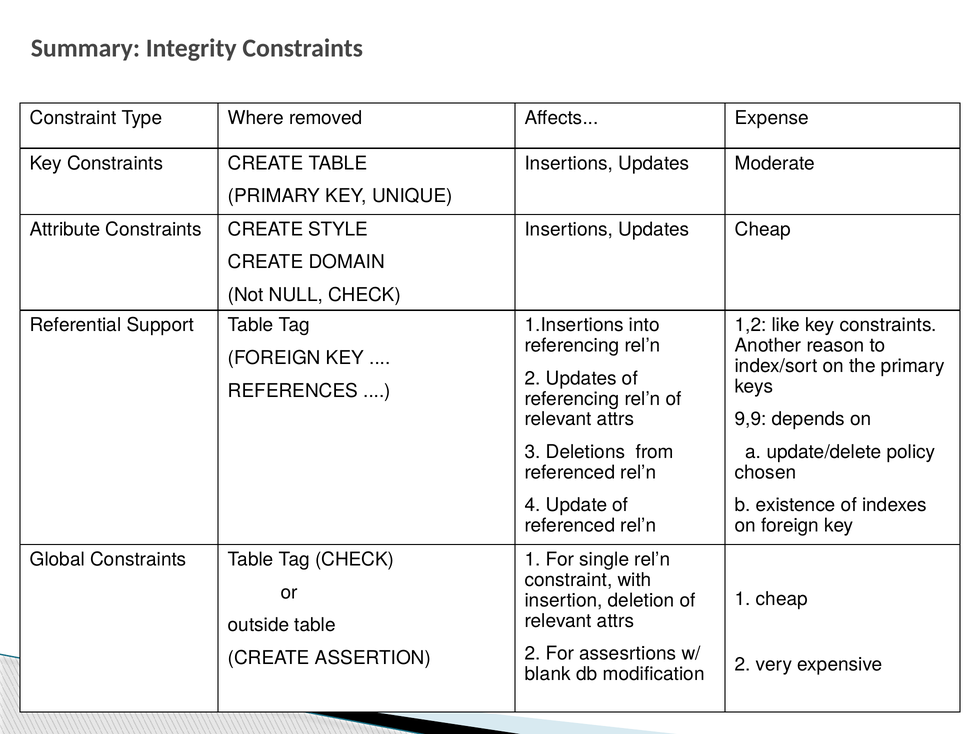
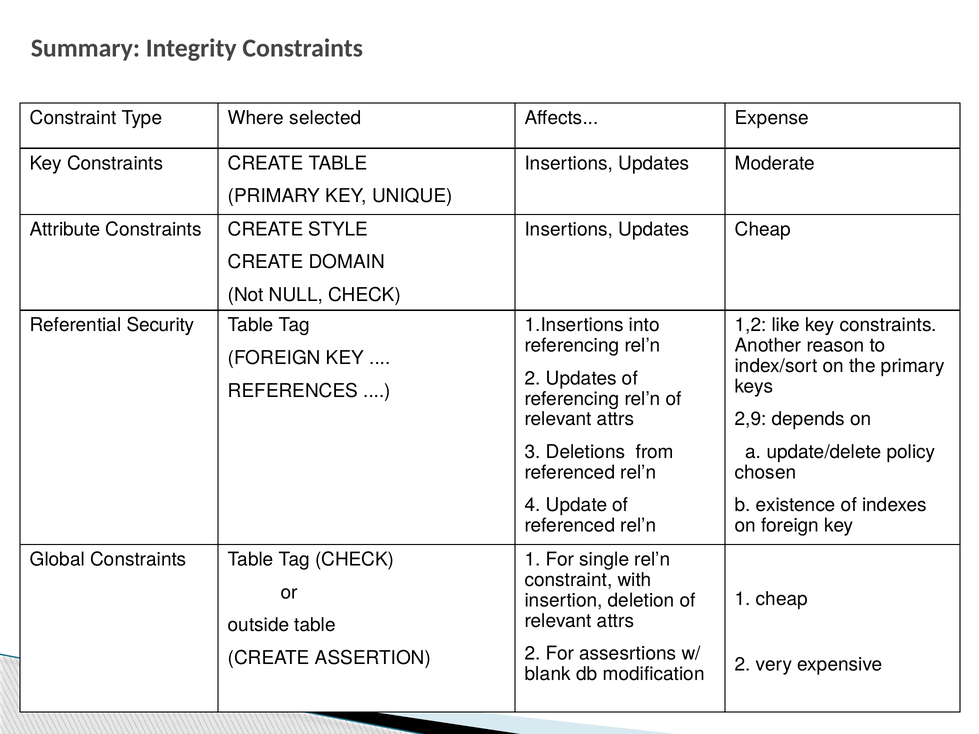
removed: removed -> selected
Support: Support -> Security
9,9: 9,9 -> 2,9
